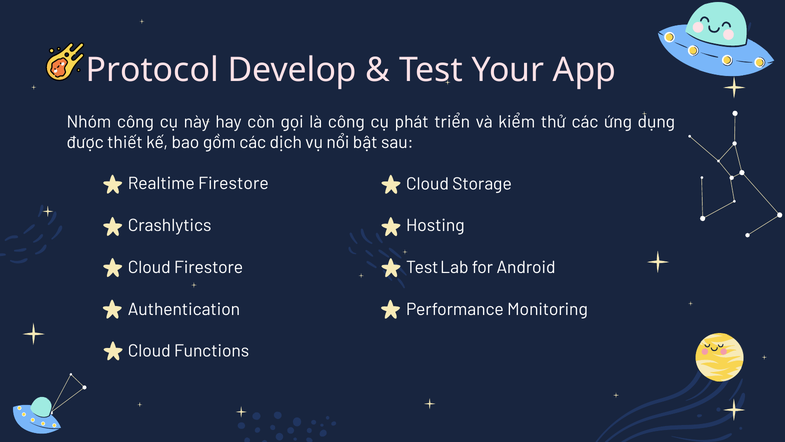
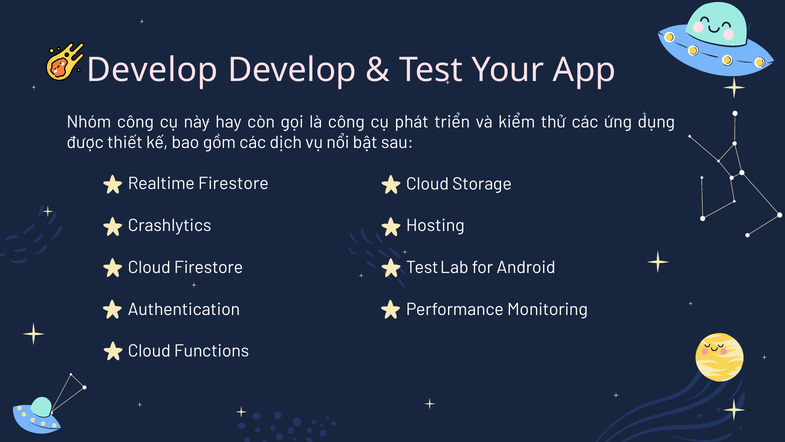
Protocol at (152, 70): Protocol -> Develop
